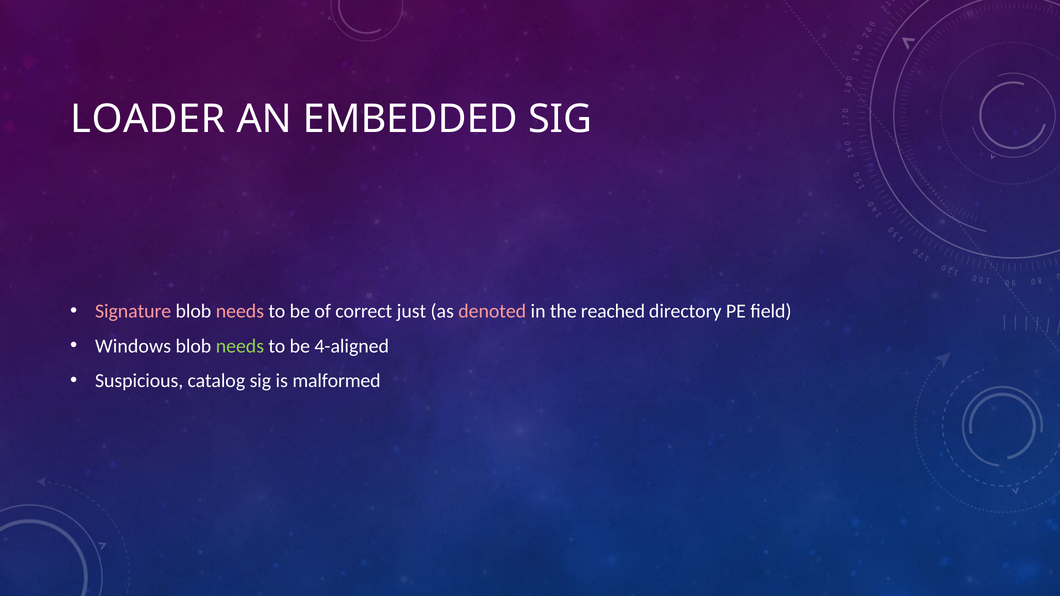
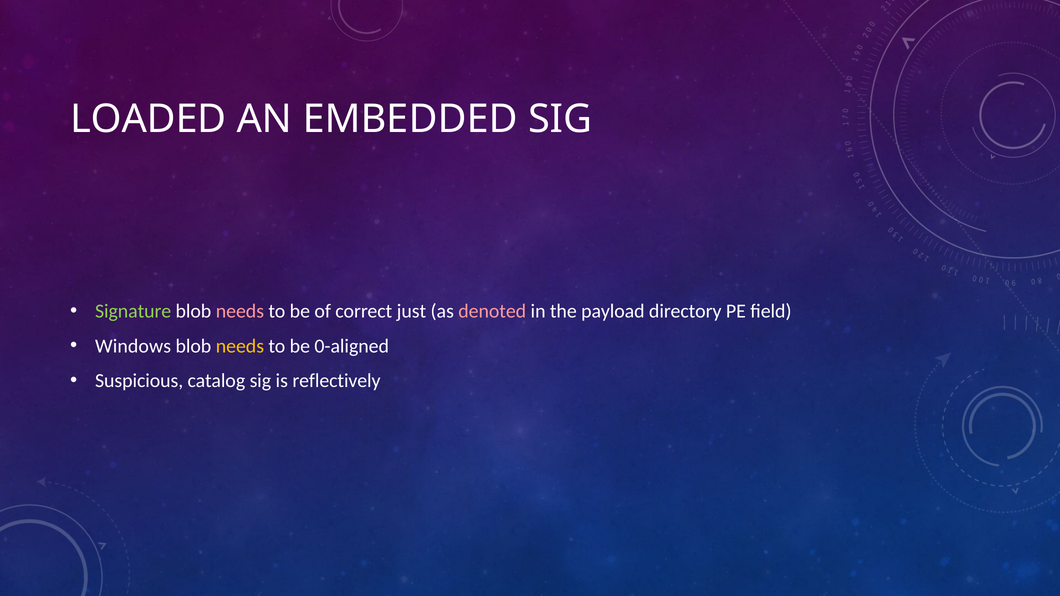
LOADER: LOADER -> LOADED
Signature colour: pink -> light green
reached: reached -> payload
needs at (240, 346) colour: light green -> yellow
4-aligned: 4-aligned -> 0-aligned
malformed: malformed -> reflectively
